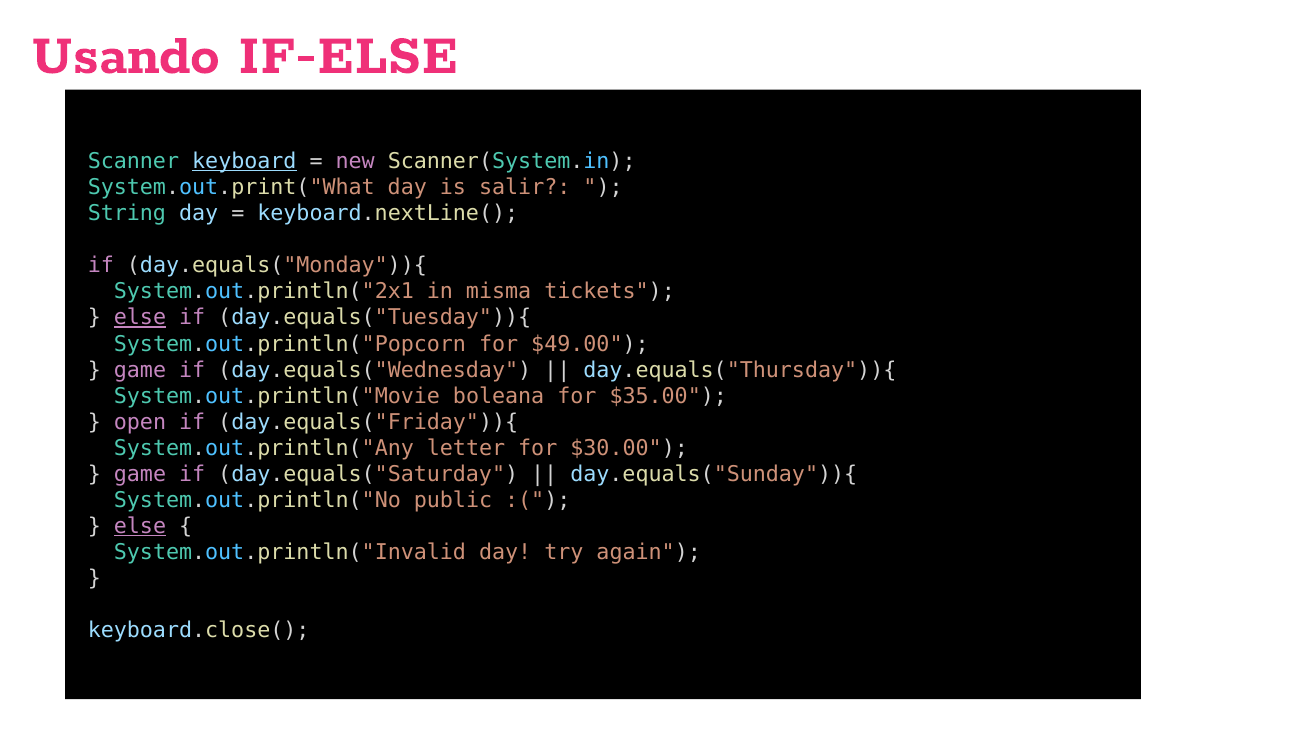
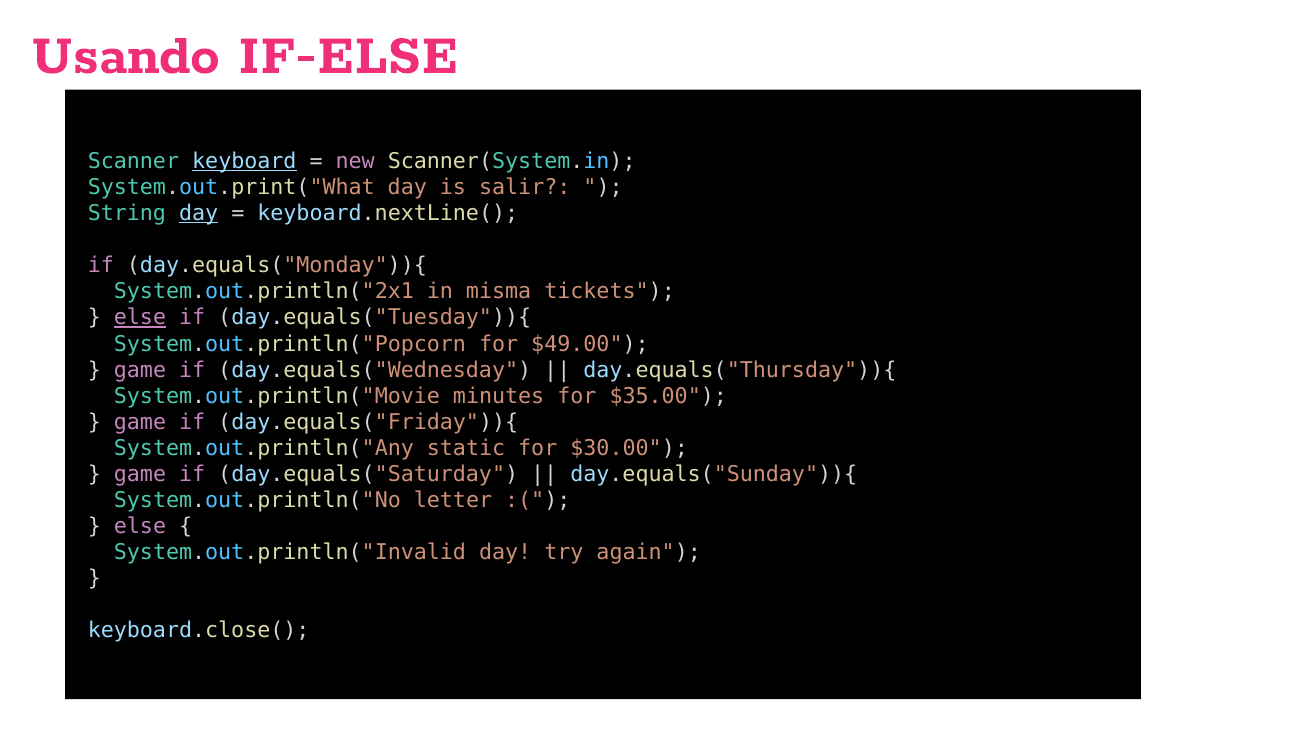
day at (199, 213) underline: none -> present
boleana: boleana -> minutes
open at (140, 422): open -> game
letter: letter -> static
public: public -> letter
else at (140, 526) underline: present -> none
